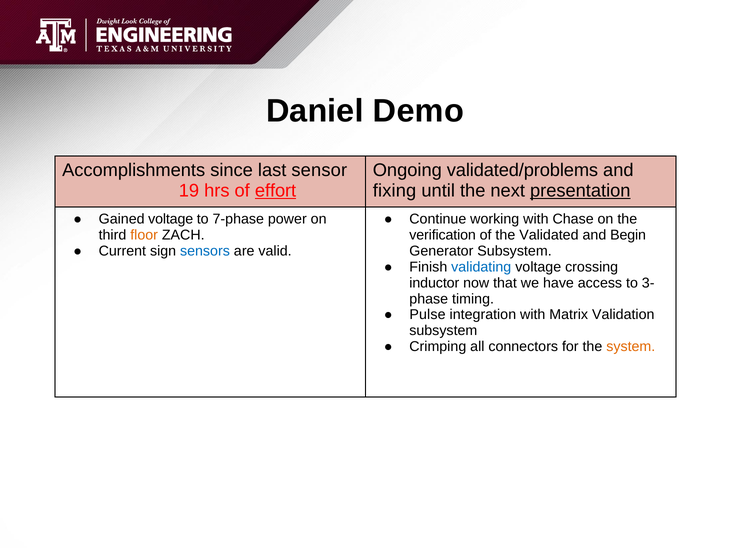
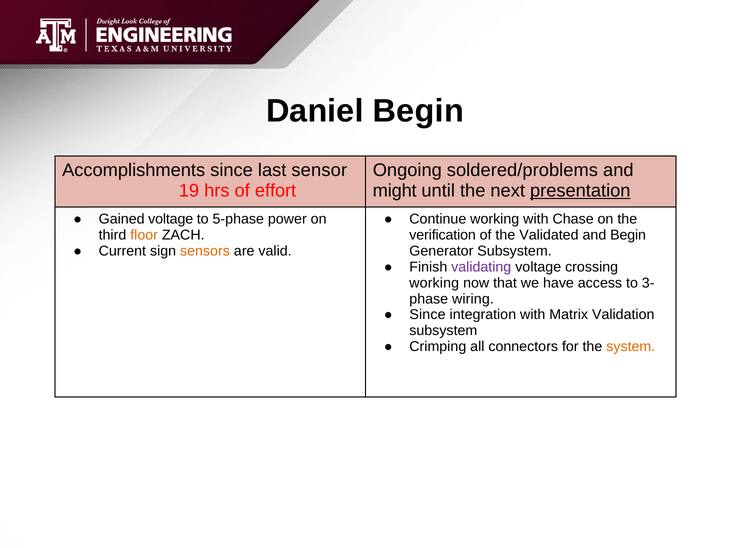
Daniel Demo: Demo -> Begin
validated/problems: validated/problems -> soldered/problems
effort underline: present -> none
fixing: fixing -> might
7-phase: 7-phase -> 5-phase
sensors colour: blue -> orange
validating colour: blue -> purple
inductor at (434, 283): inductor -> working
timing: timing -> wiring
Pulse at (427, 315): Pulse -> Since
